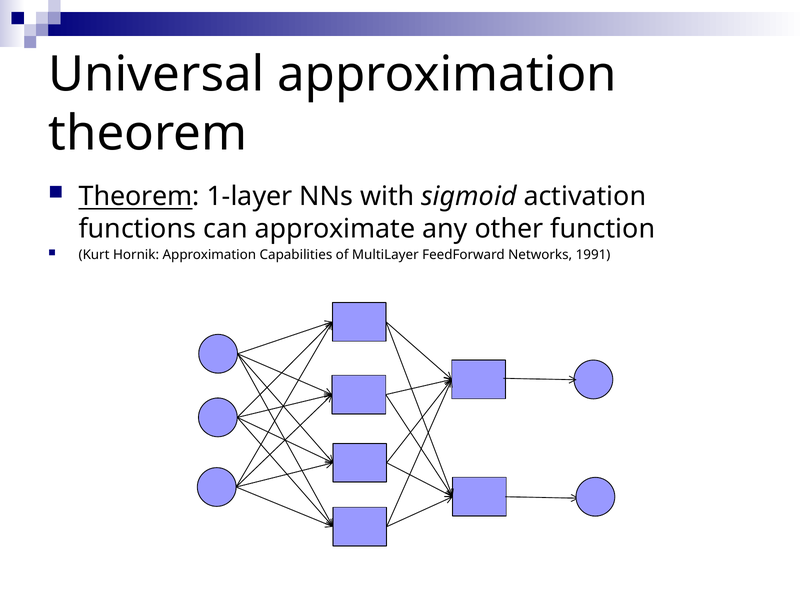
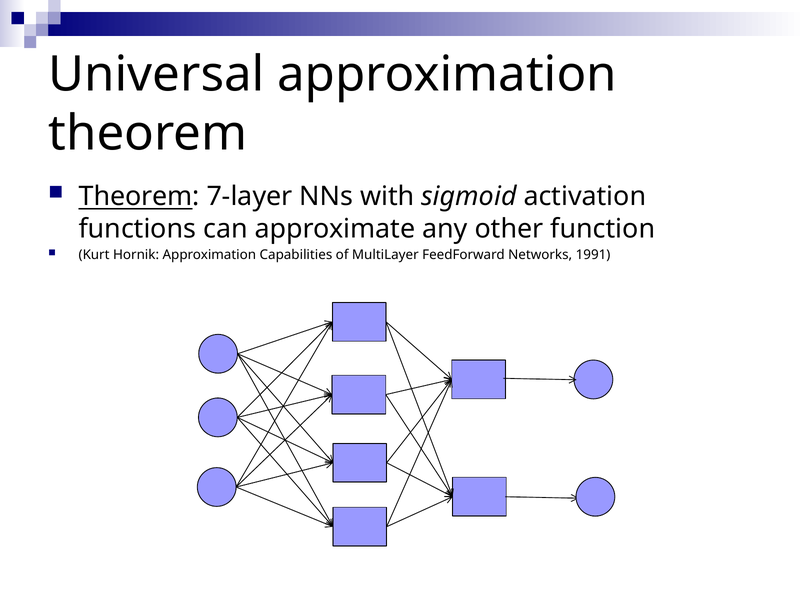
1-layer: 1-layer -> 7-layer
